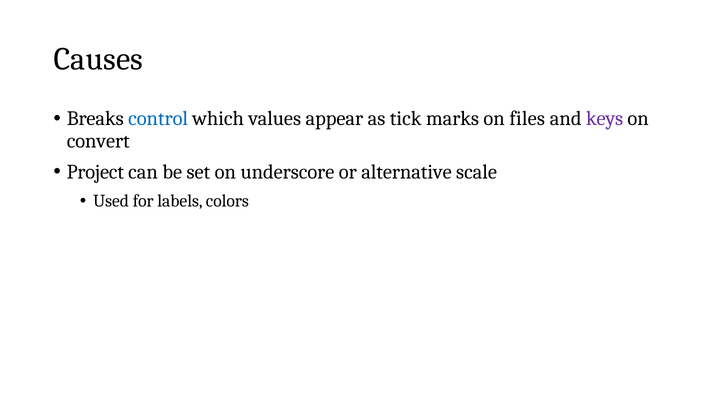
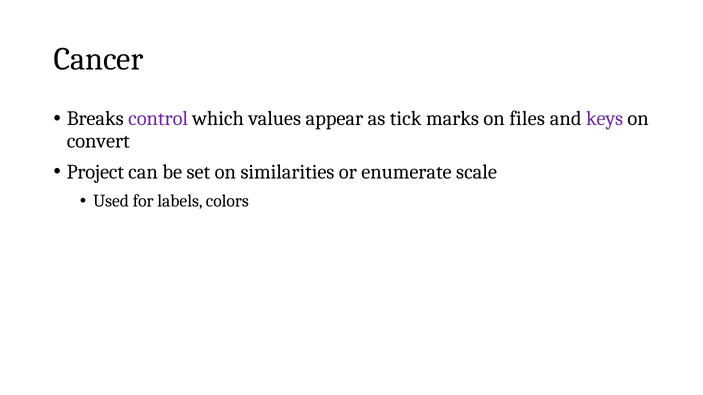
Causes: Causes -> Cancer
control colour: blue -> purple
underscore: underscore -> similarities
alternative: alternative -> enumerate
